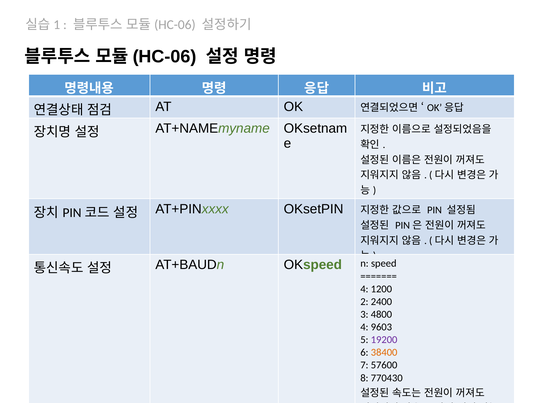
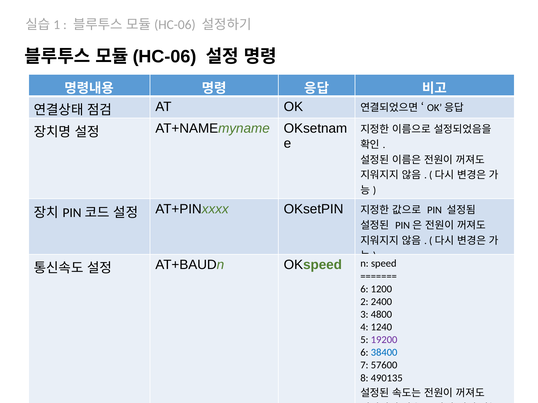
4 at (364, 289): 4 -> 6
9603: 9603 -> 1240
38400 colour: orange -> blue
770430: 770430 -> 490135
